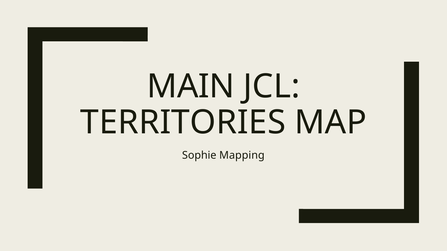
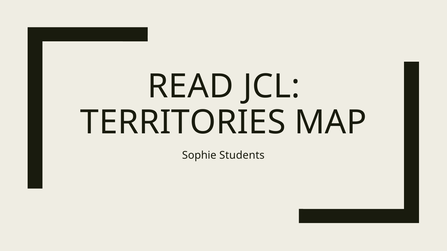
MAIN: MAIN -> READ
Mapping: Mapping -> Students
